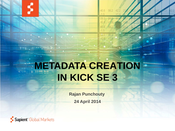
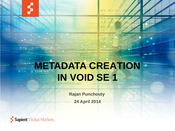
KICK: KICK -> VOID
3: 3 -> 1
